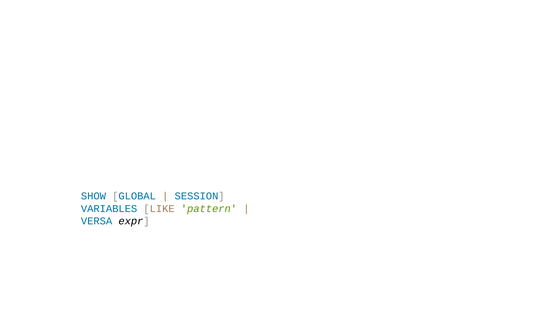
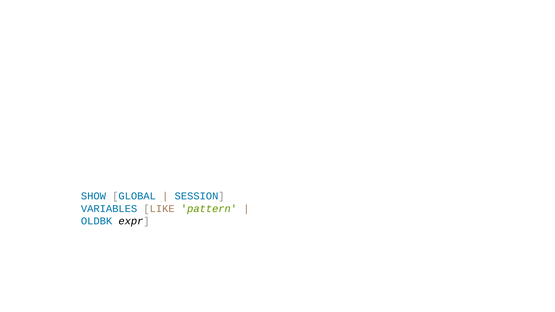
VERSA: VERSA -> OLDBK
